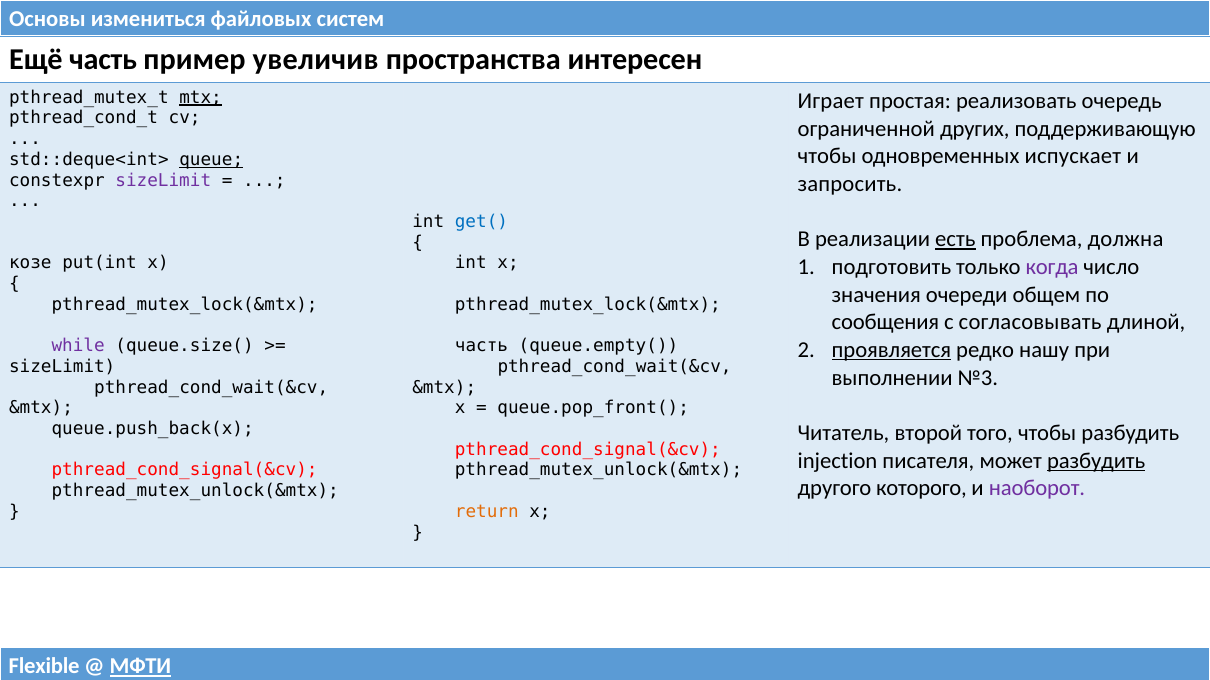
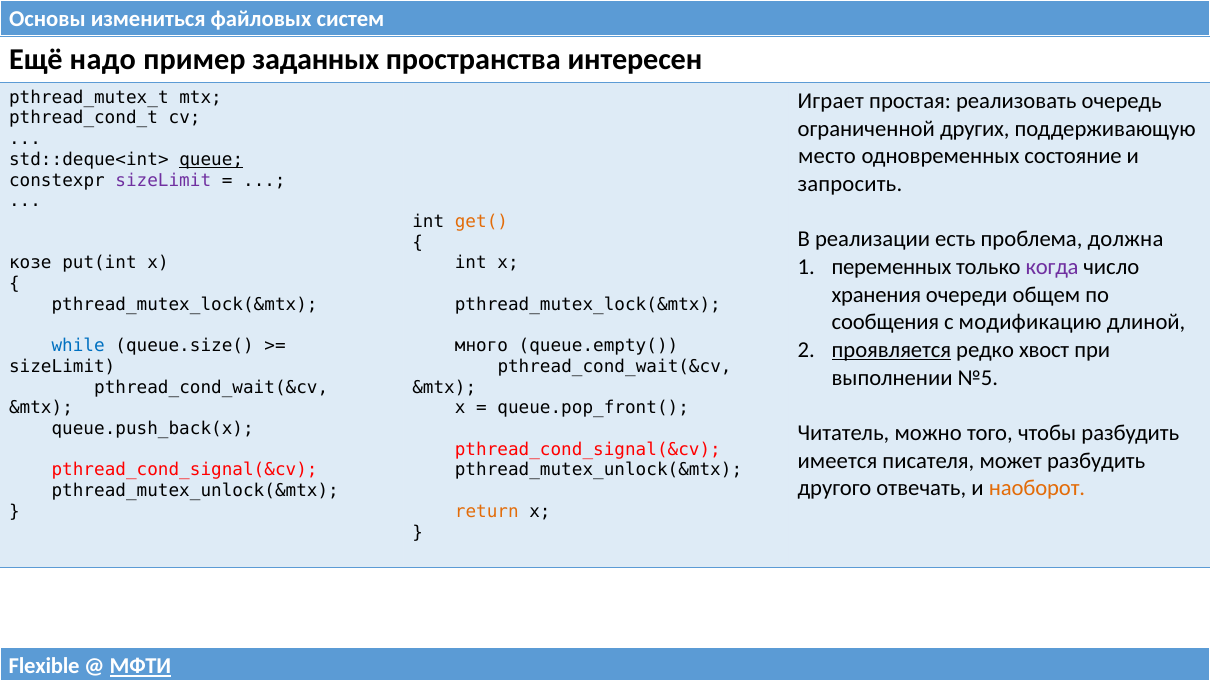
Ещё часть: часть -> надо
увеличив: увеличив -> заданных
mtx underline: present -> none
чтобы at (827, 156): чтобы -> место
испускает: испускает -> состояние
get( colour: blue -> orange
есть underline: present -> none
подготовить: подготовить -> переменных
значения: значения -> хранения
согласовывать: согласовывать -> модификацию
while colour: purple -> blue
часть at (481, 346): часть -> много
нашу: нашу -> хвост
№3: №3 -> №5
второй: второй -> можно
injection: injection -> имеется
разбудить at (1096, 461) underline: present -> none
которого: которого -> отвечать
наоборот colour: purple -> orange
